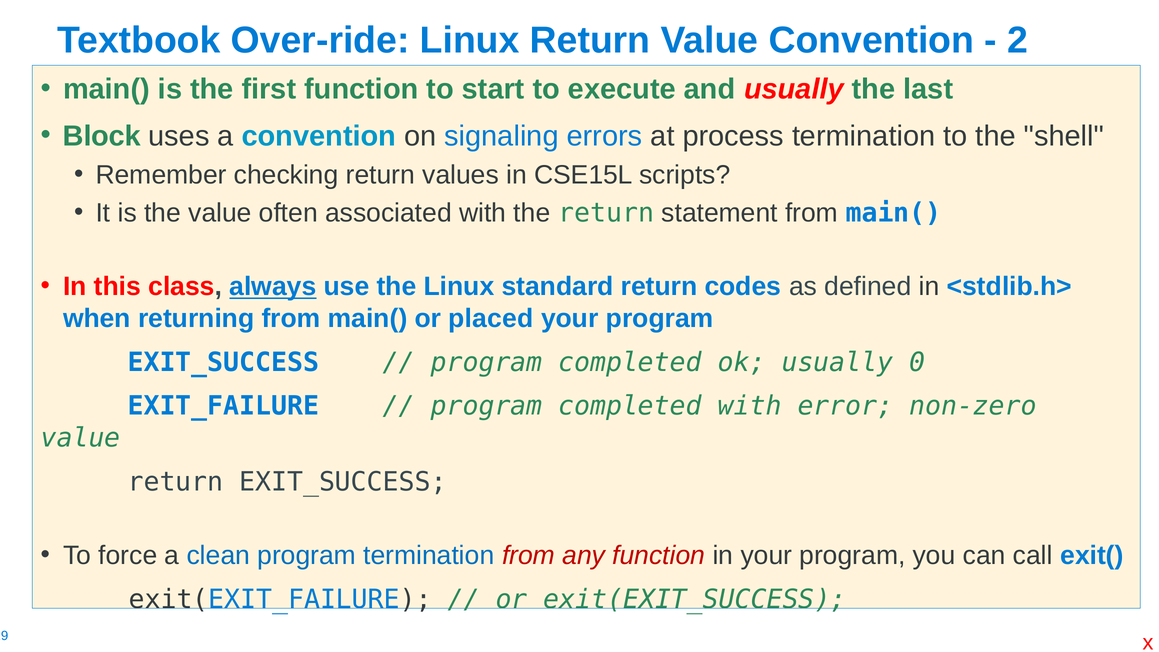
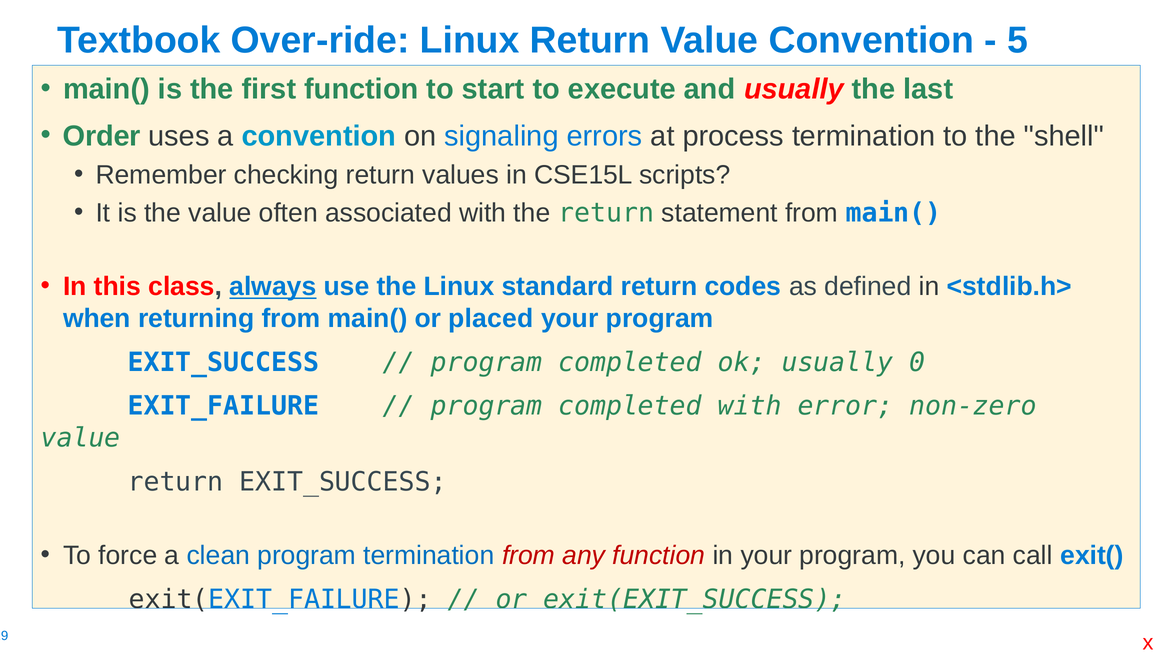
2: 2 -> 5
Block: Block -> Order
